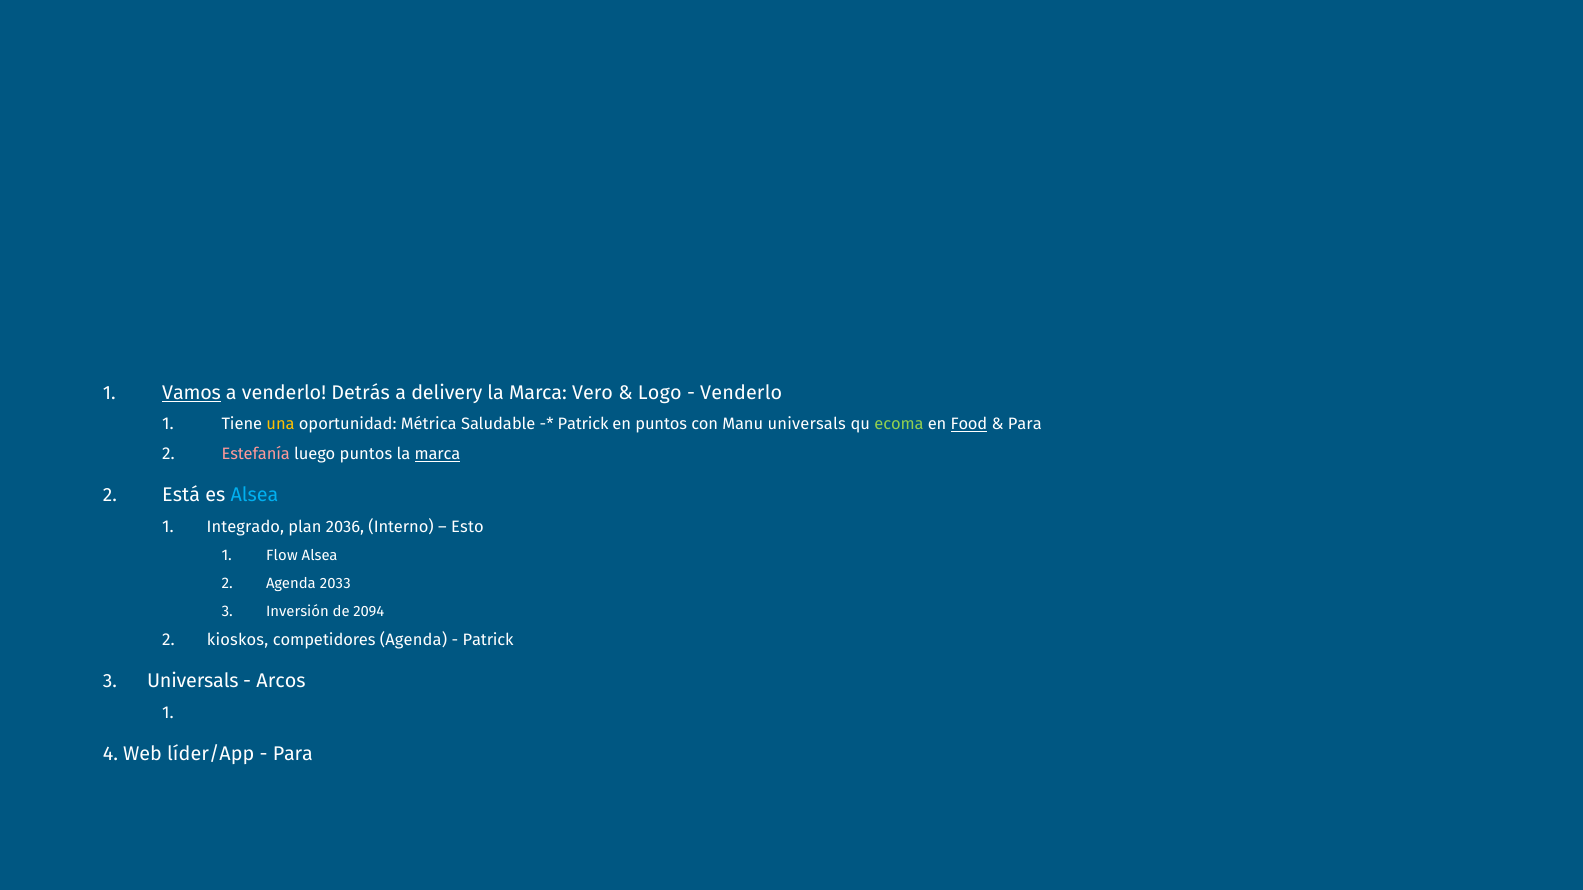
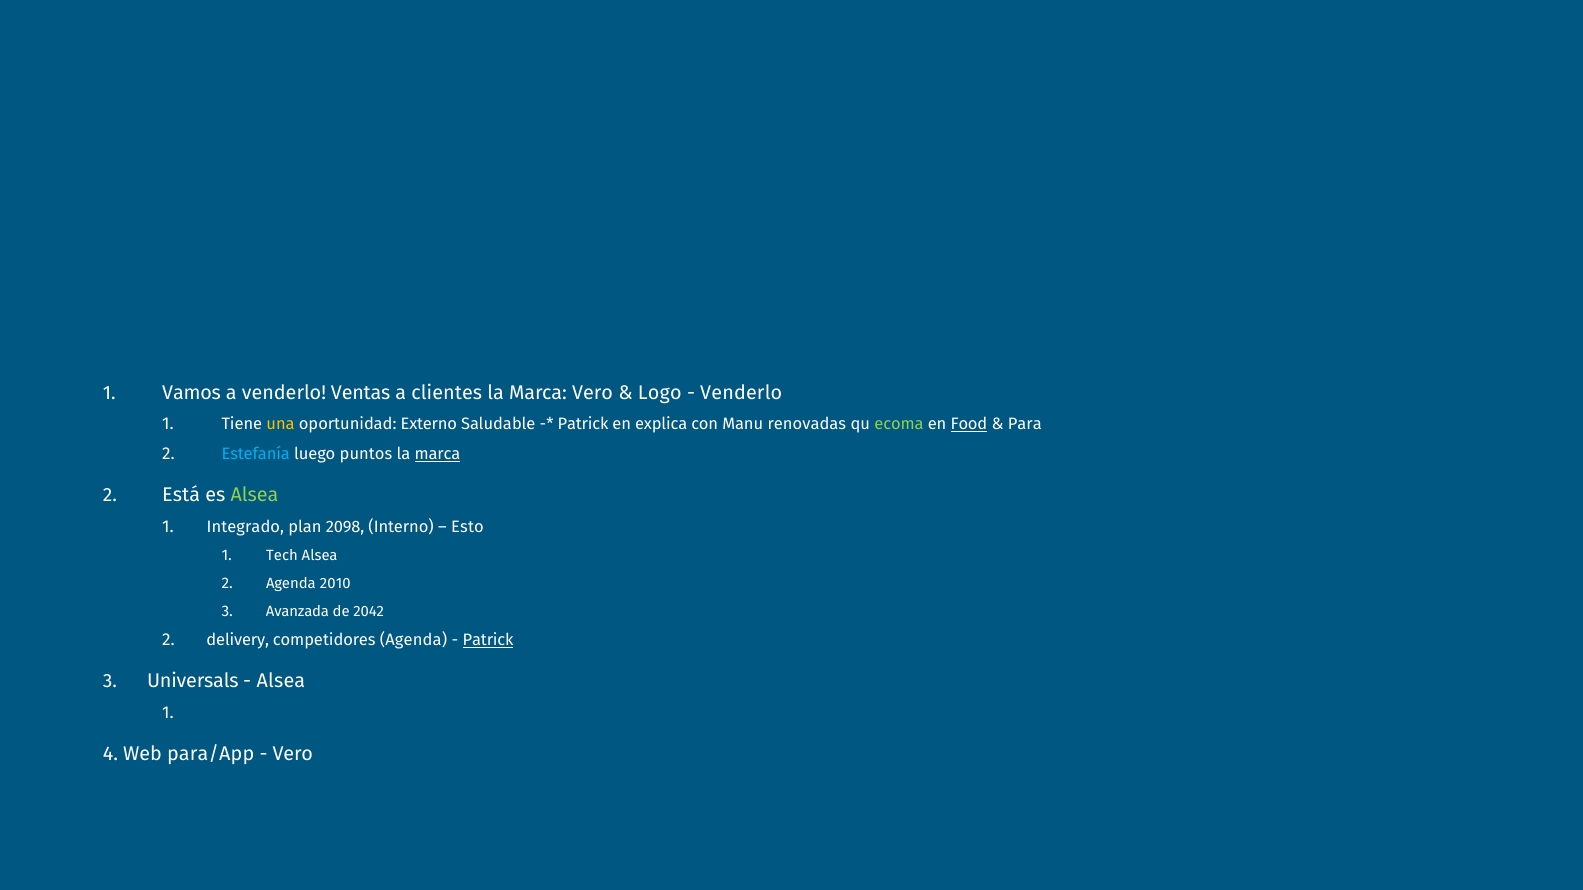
Vamos underline: present -> none
Detrás: Detrás -> Ventas
delivery: delivery -> clientes
Métrica: Métrica -> Externo
en puntos: puntos -> explica
Manu universals: universals -> renovadas
Estefanía colour: pink -> light blue
Alsea at (254, 495) colour: light blue -> light green
2036: 2036 -> 2098
Flow: Flow -> Tech
2033: 2033 -> 2010
Inversión: Inversión -> Avanzada
2094: 2094 -> 2042
kioskos: kioskos -> delivery
Patrick at (488, 641) underline: none -> present
Arcos at (281, 682): Arcos -> Alsea
líder/App: líder/App -> para/App
Para at (293, 754): Para -> Vero
